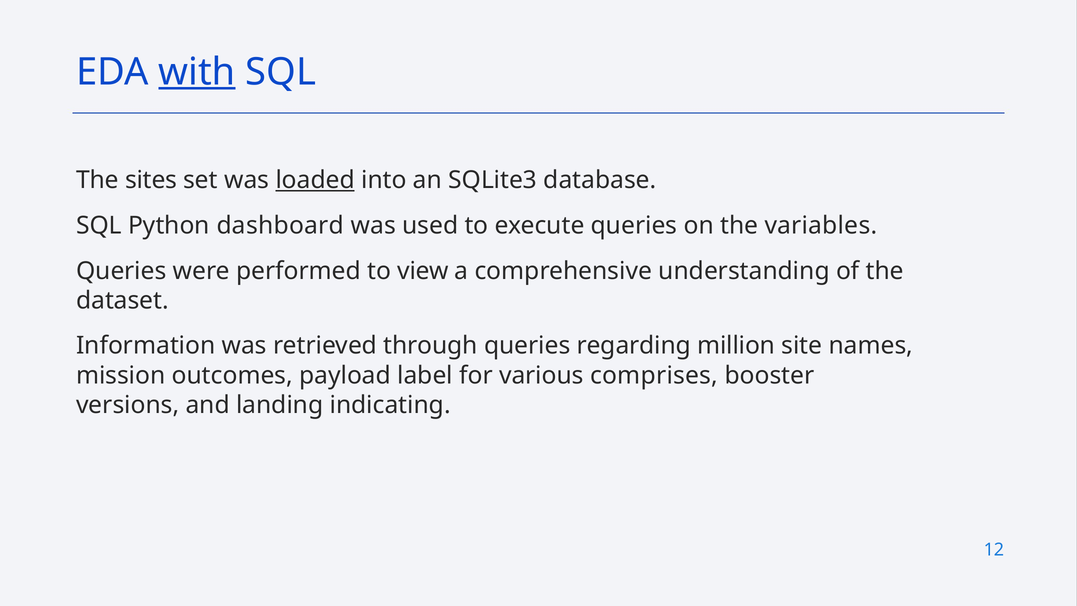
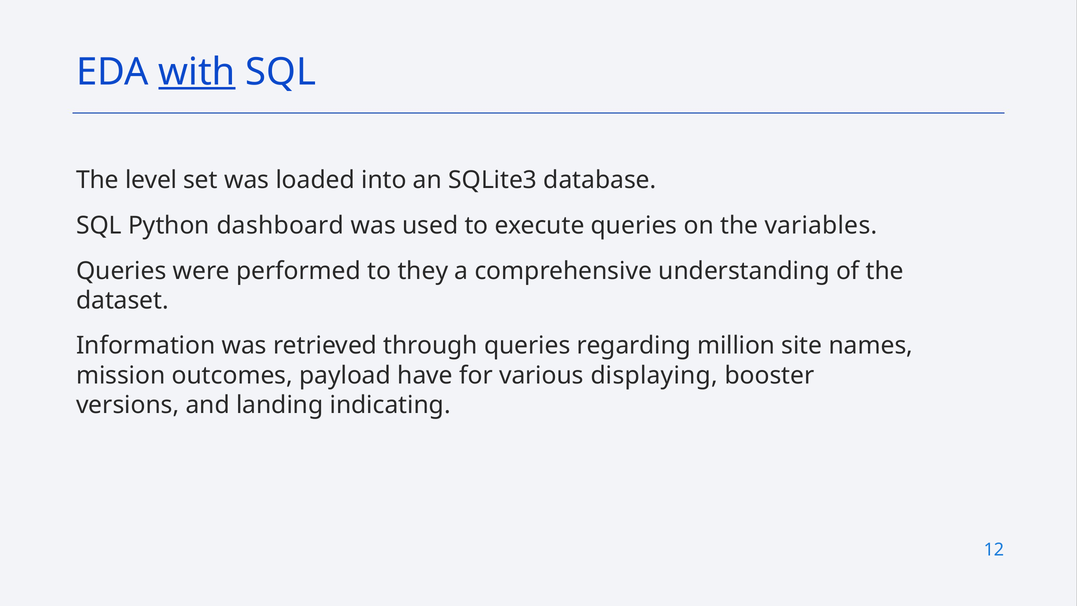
sites: sites -> level
loaded underline: present -> none
view: view -> they
label: label -> have
comprises: comprises -> displaying
